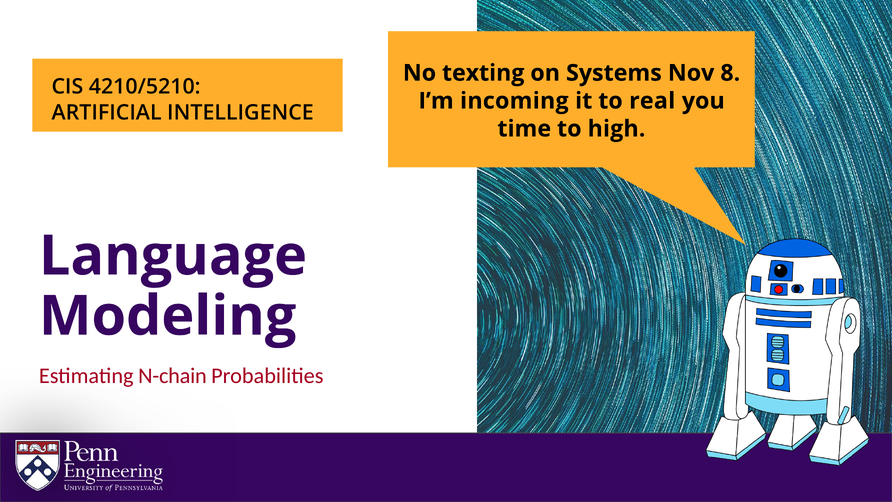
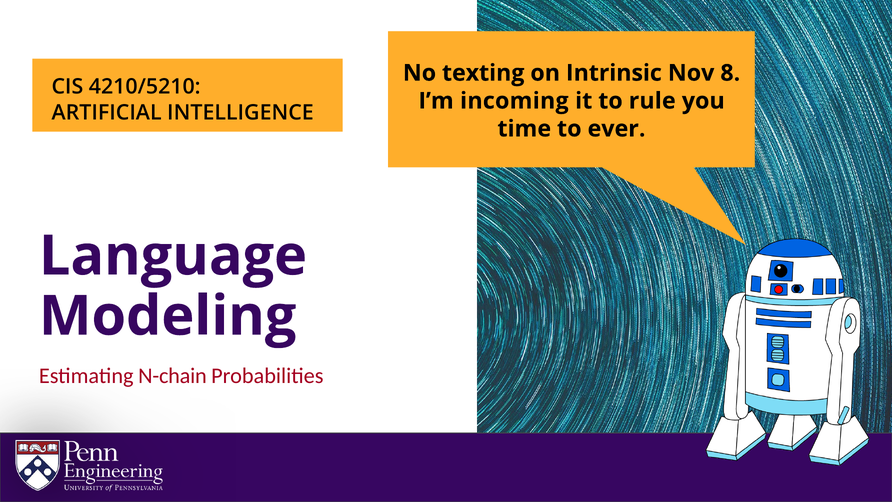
Systems: Systems -> Intrinsic
real: real -> rule
high: high -> ever
